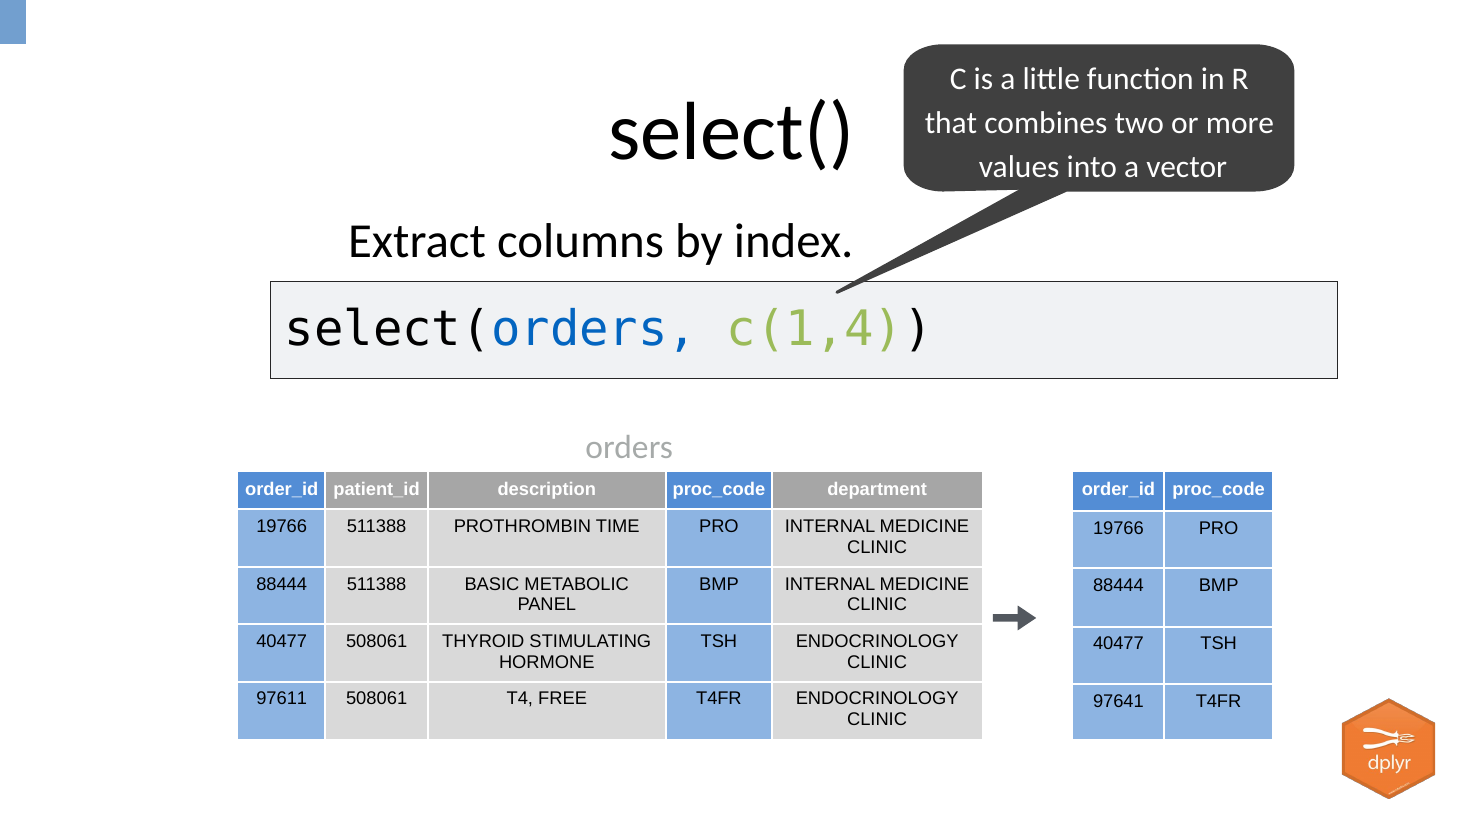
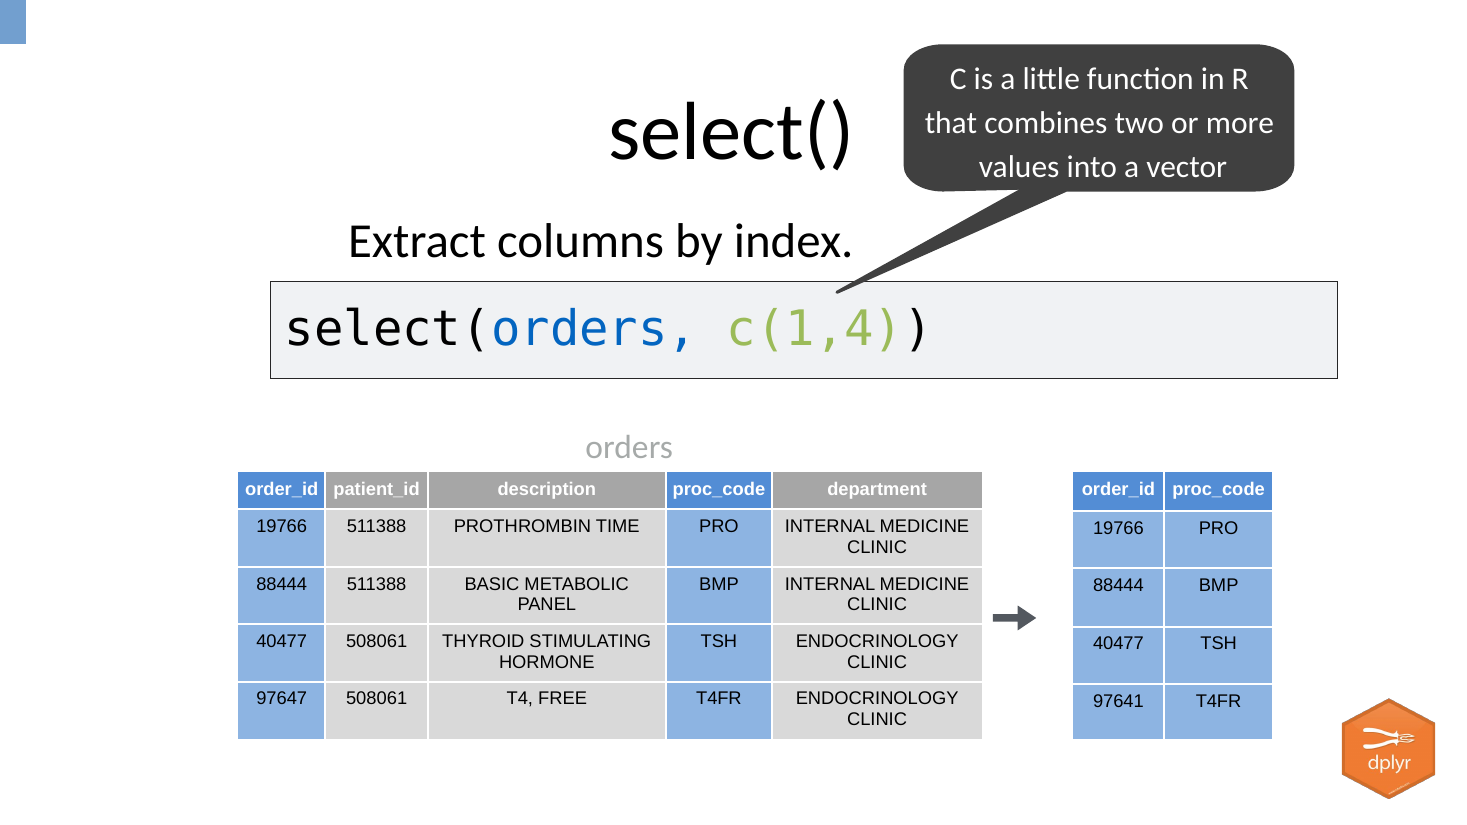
97611: 97611 -> 97647
